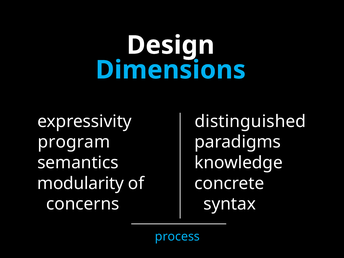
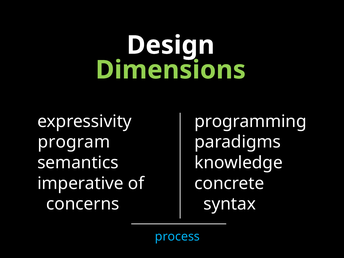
Dimensions colour: light blue -> light green
distinguished: distinguished -> programming
modularity: modularity -> imperative
